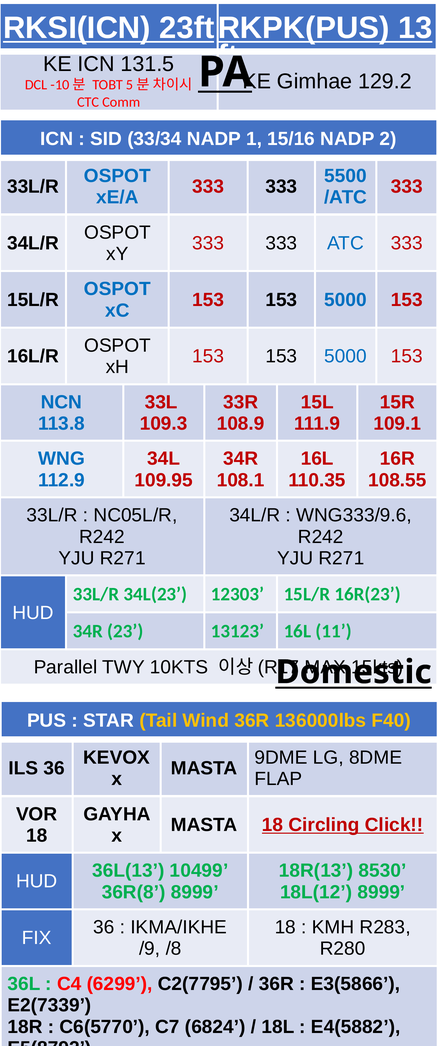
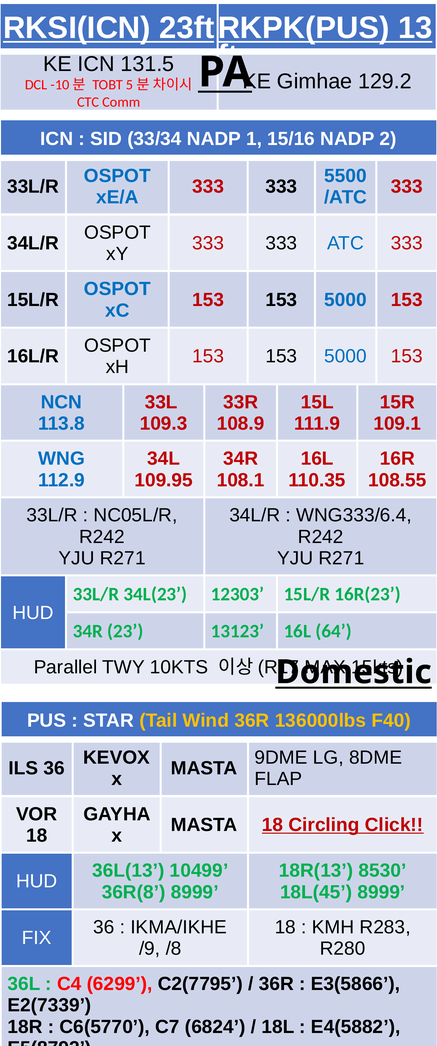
WNG333/9.6: WNG333/9.6 -> WNG333/6.4
11: 11 -> 64
18L(12: 18L(12 -> 18L(45
